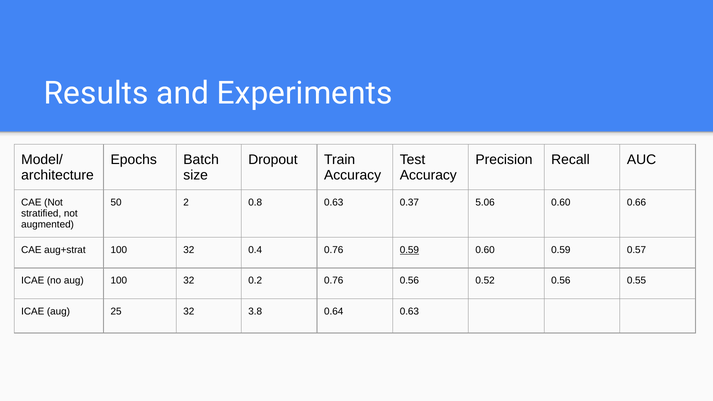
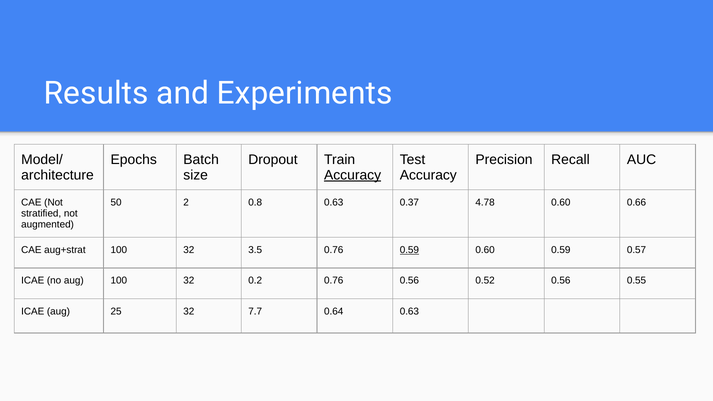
Accuracy at (353, 175) underline: none -> present
5.06: 5.06 -> 4.78
0.4: 0.4 -> 3.5
3.8: 3.8 -> 7.7
